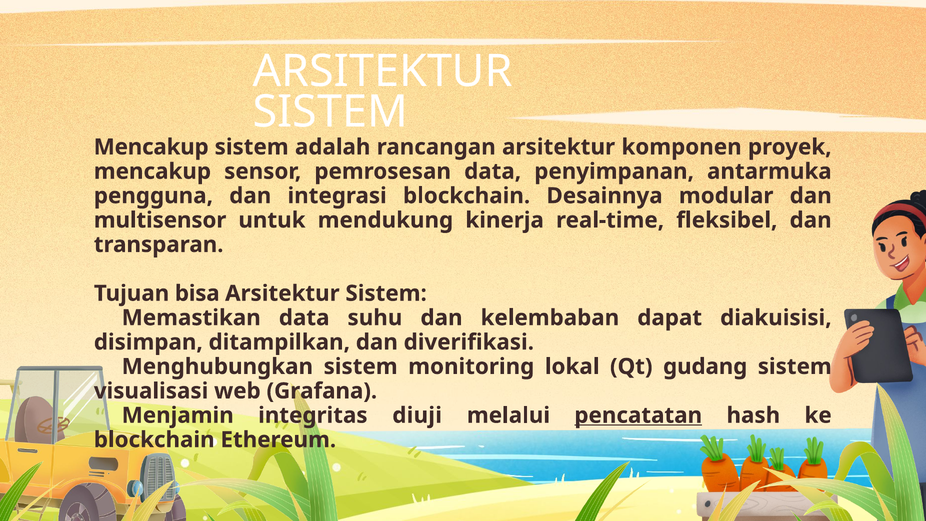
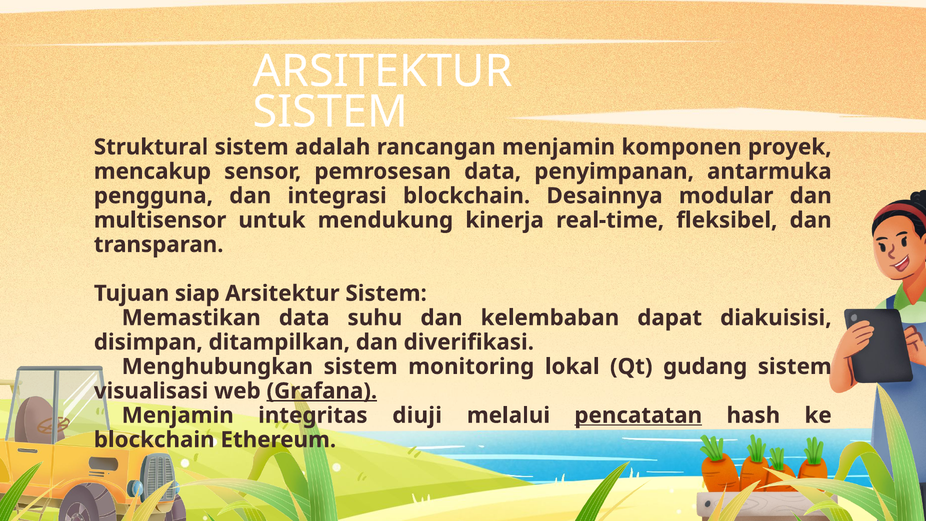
Mencakup at (151, 147): Mencakup -> Struktural
rancangan arsitektur: arsitektur -> menjamin
bisa: bisa -> siap
Grafana underline: none -> present
